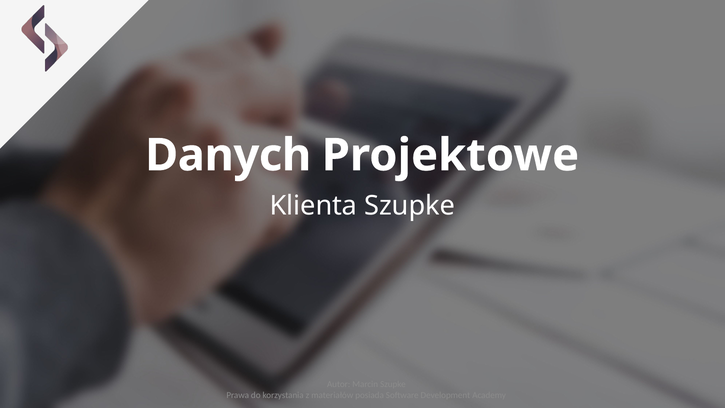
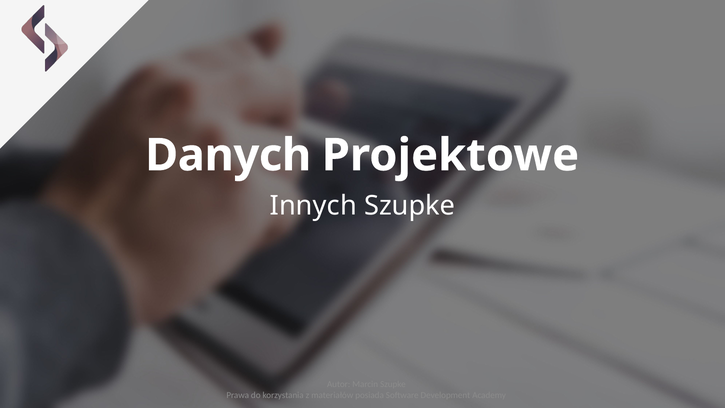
Klienta: Klienta -> Innych
